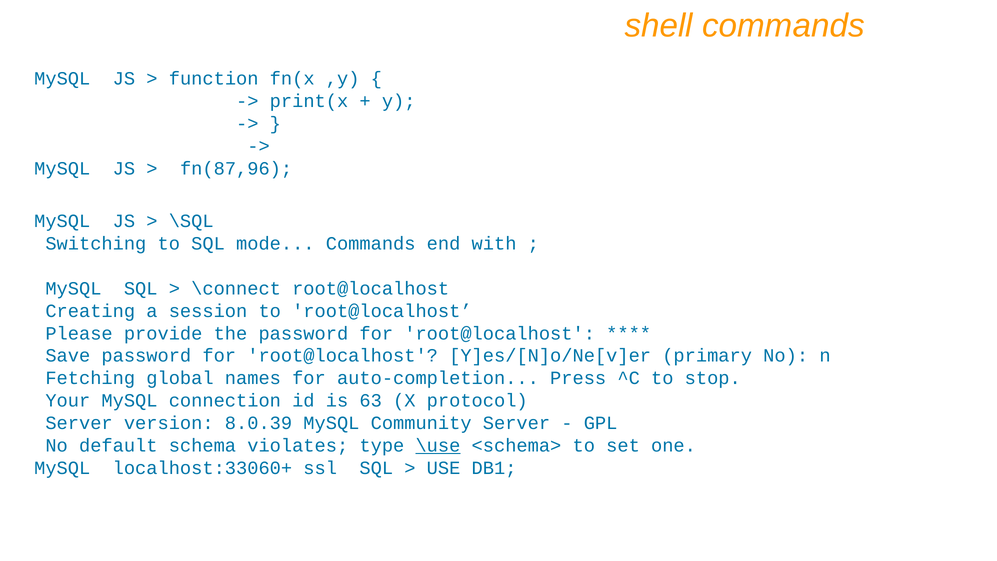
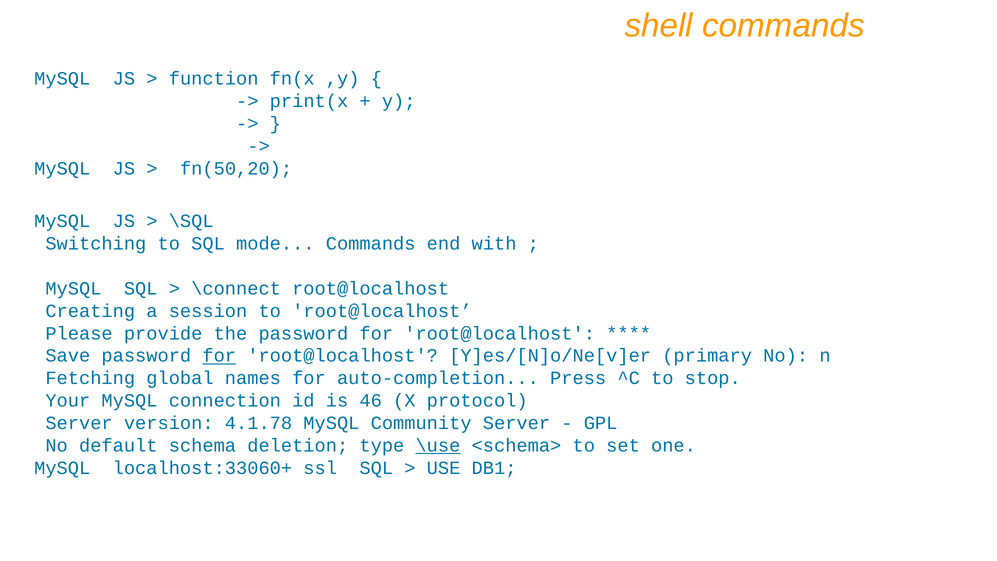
fn(87,96: fn(87,96 -> fn(50,20
for at (219, 356) underline: none -> present
63: 63 -> 46
8.0.39: 8.0.39 -> 4.1.78
violates: violates -> deletion
